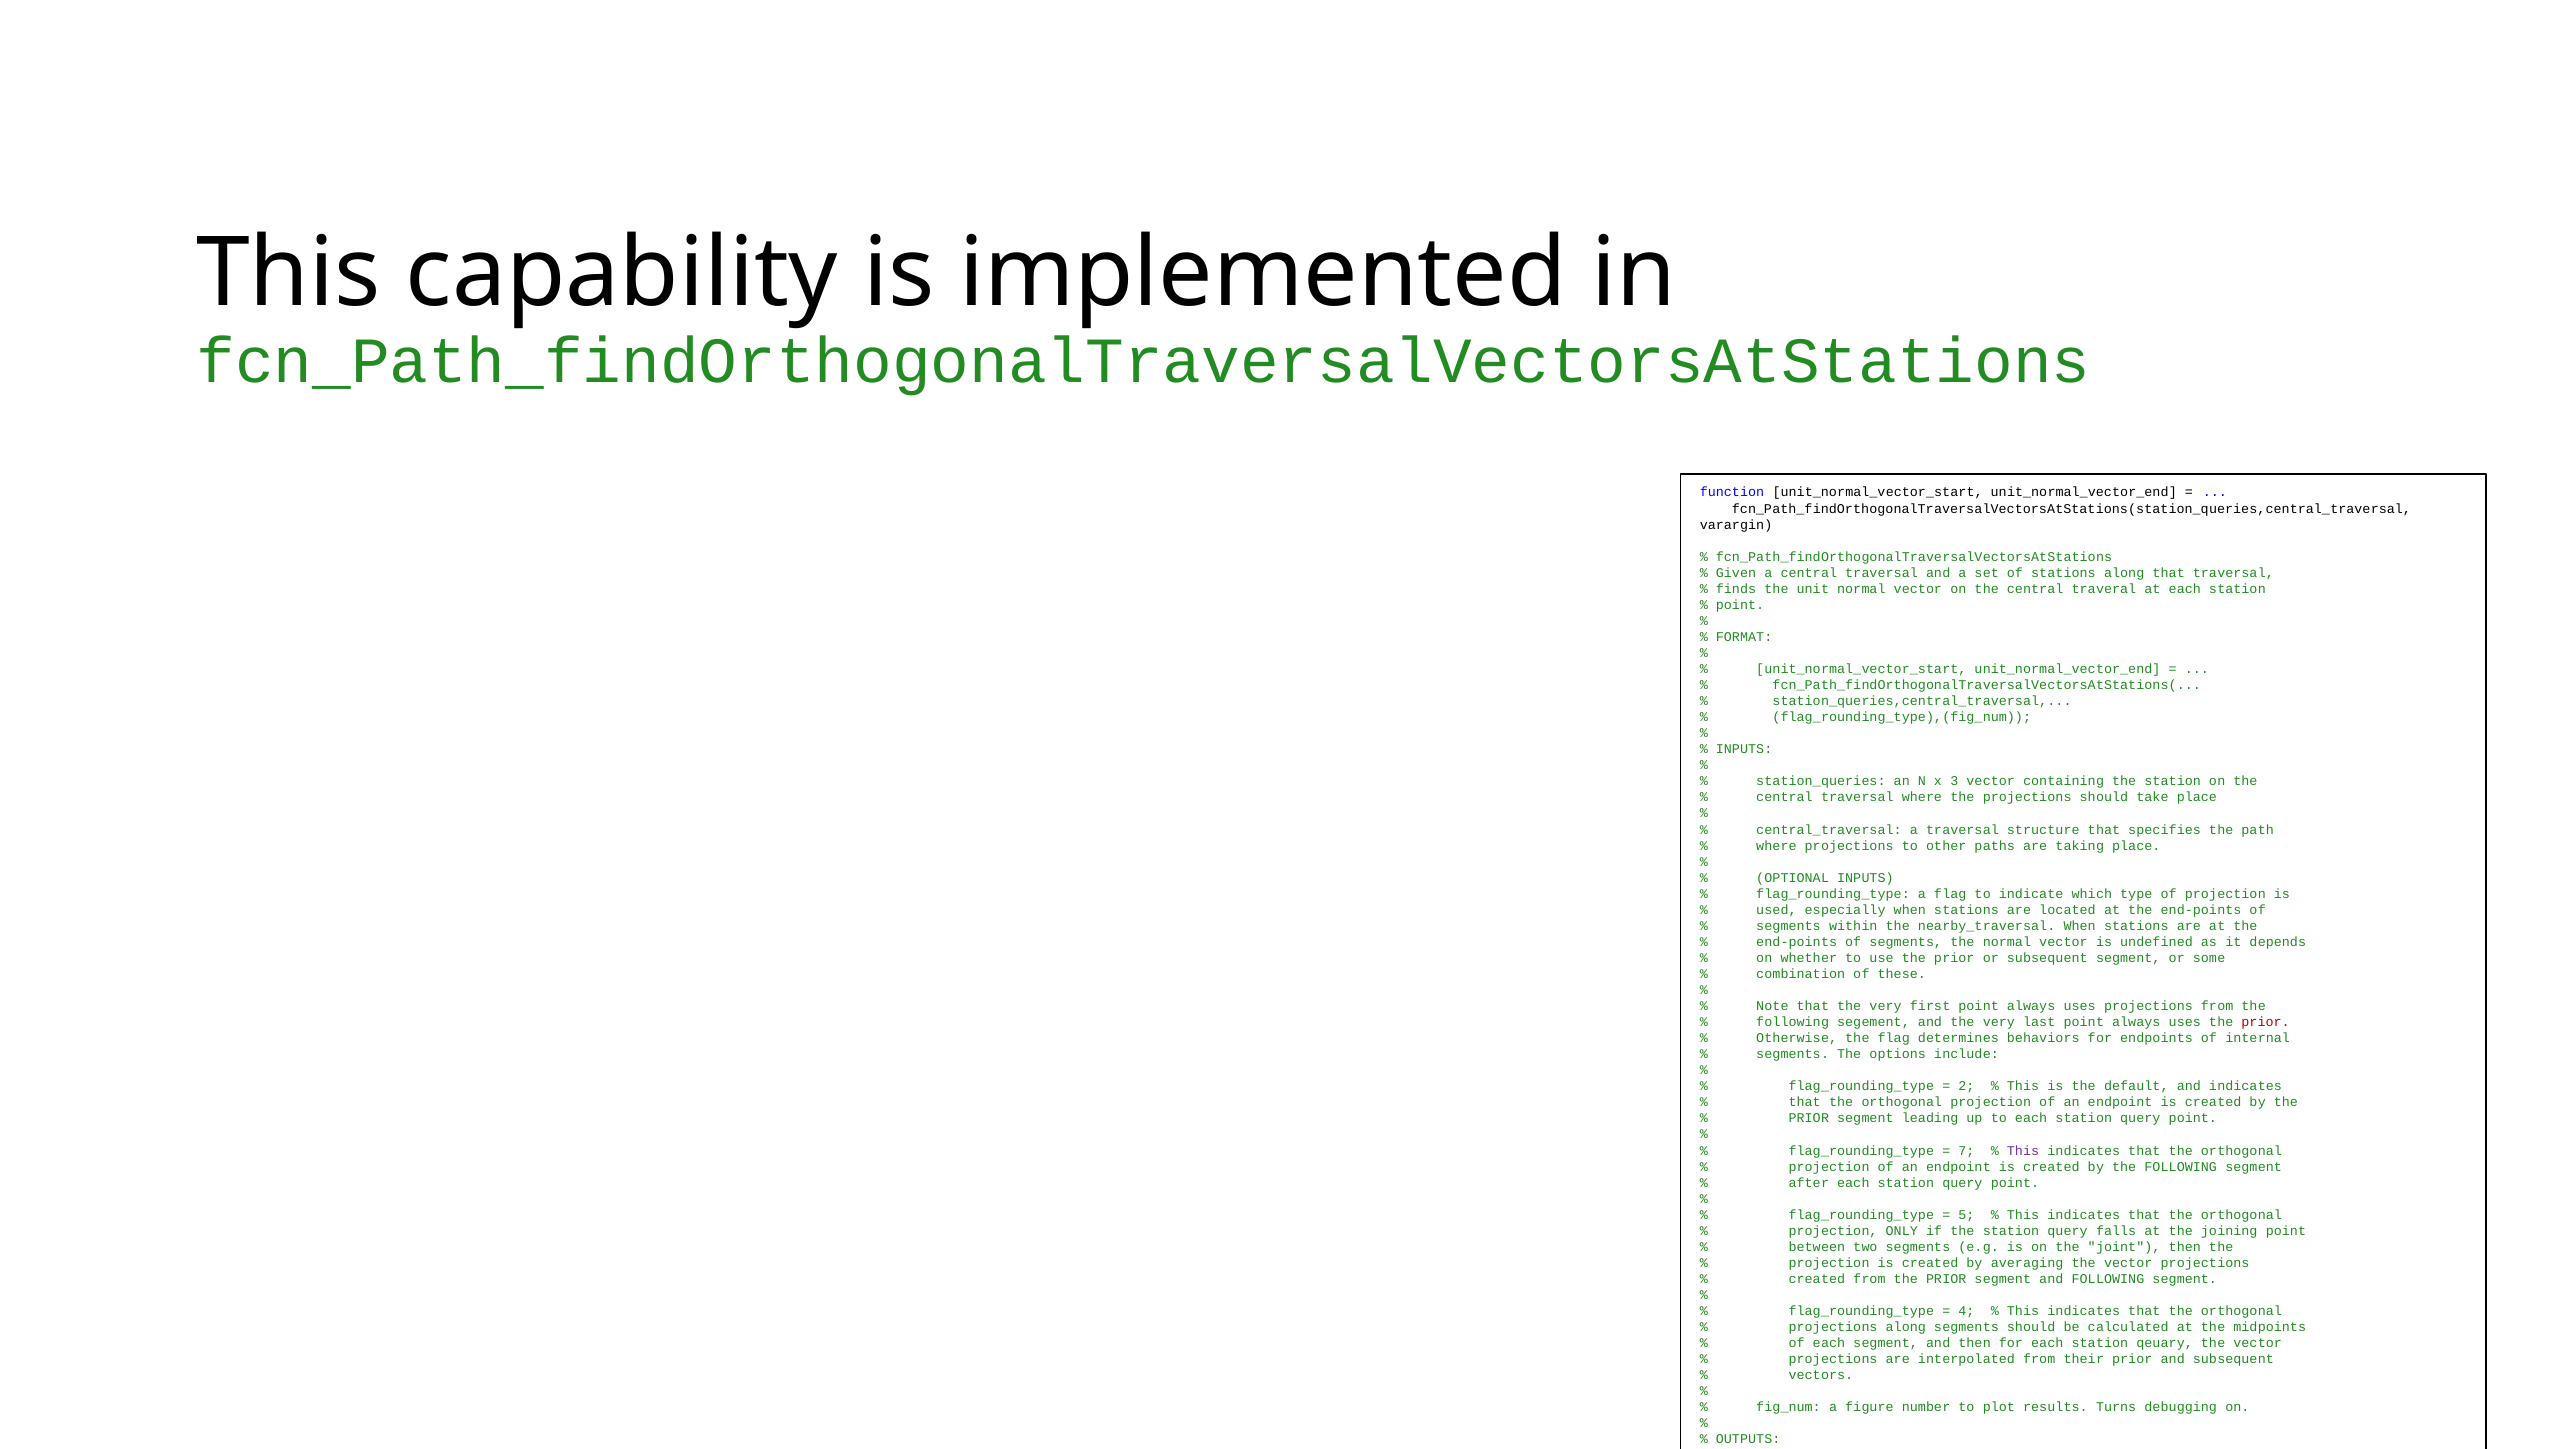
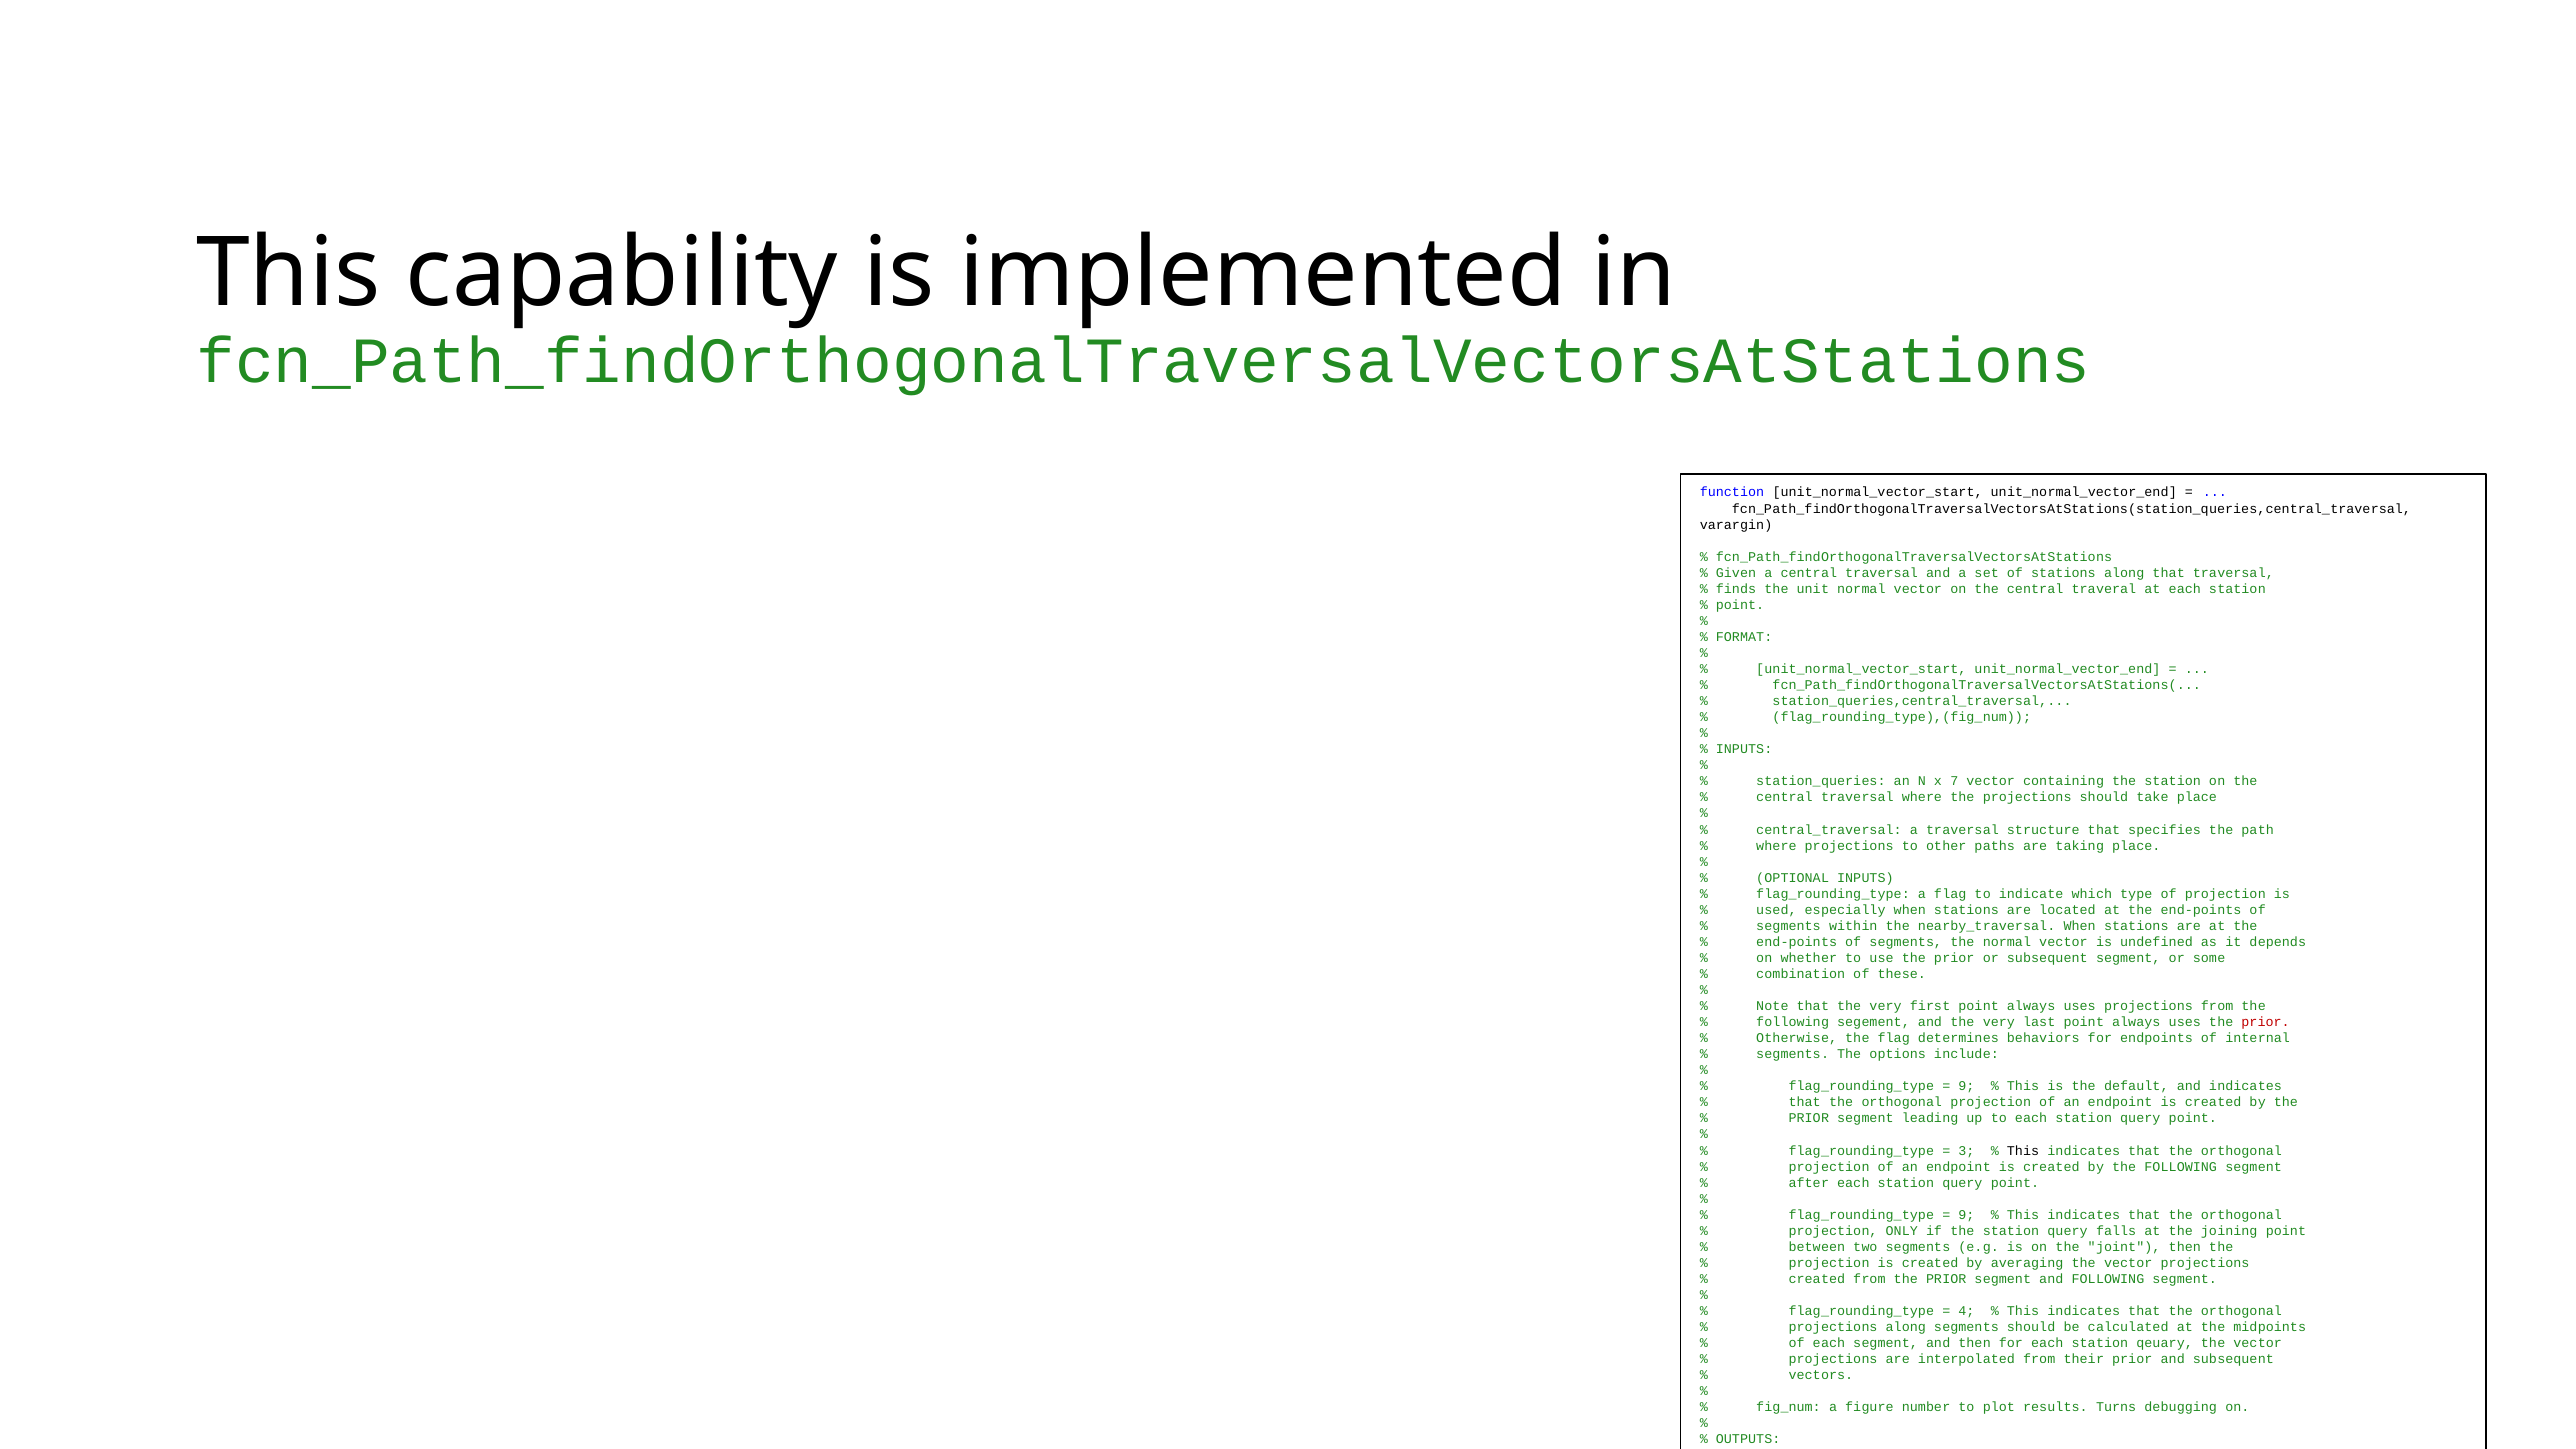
3: 3 -> 7
2 at (1966, 1086): 2 -> 9
7: 7 -> 3
This at (2023, 1151) colour: purple -> black
5 at (1966, 1215): 5 -> 9
